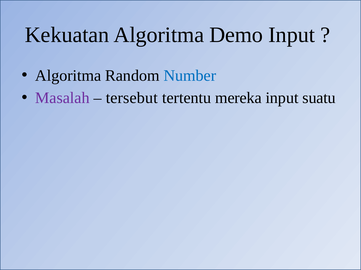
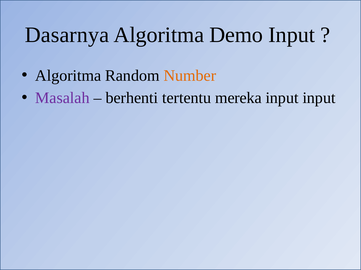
Kekuatan: Kekuatan -> Dasarnya
Number colour: blue -> orange
tersebut: tersebut -> berhenti
input suatu: suatu -> input
